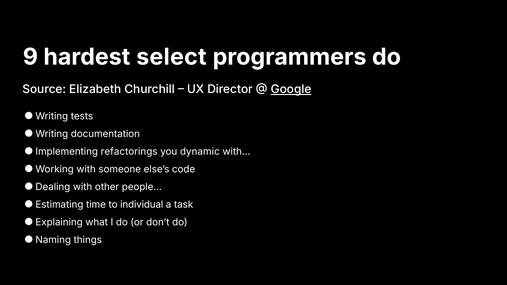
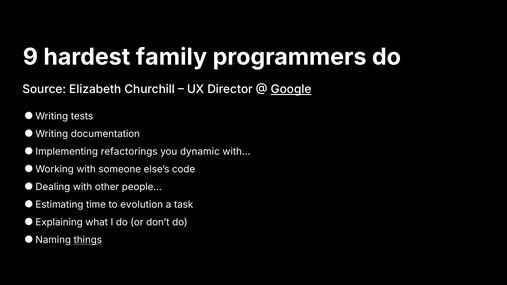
select: select -> family
individual: individual -> evolution
things underline: none -> present
